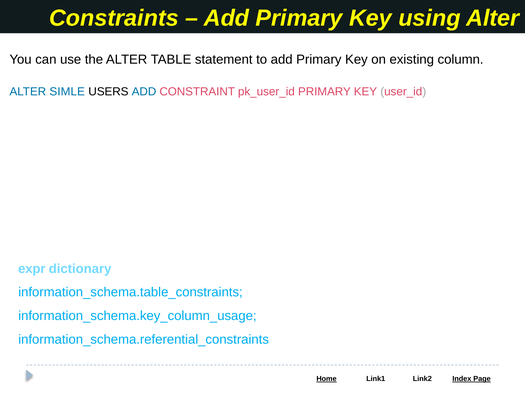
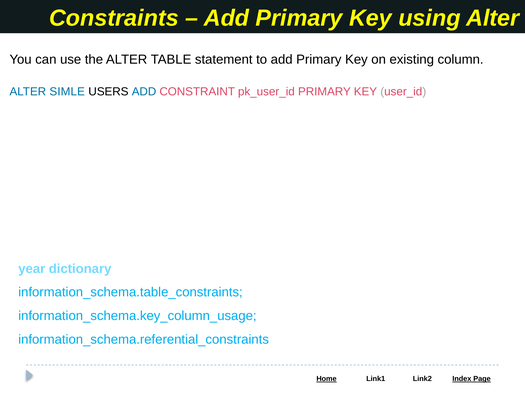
expr: expr -> year
